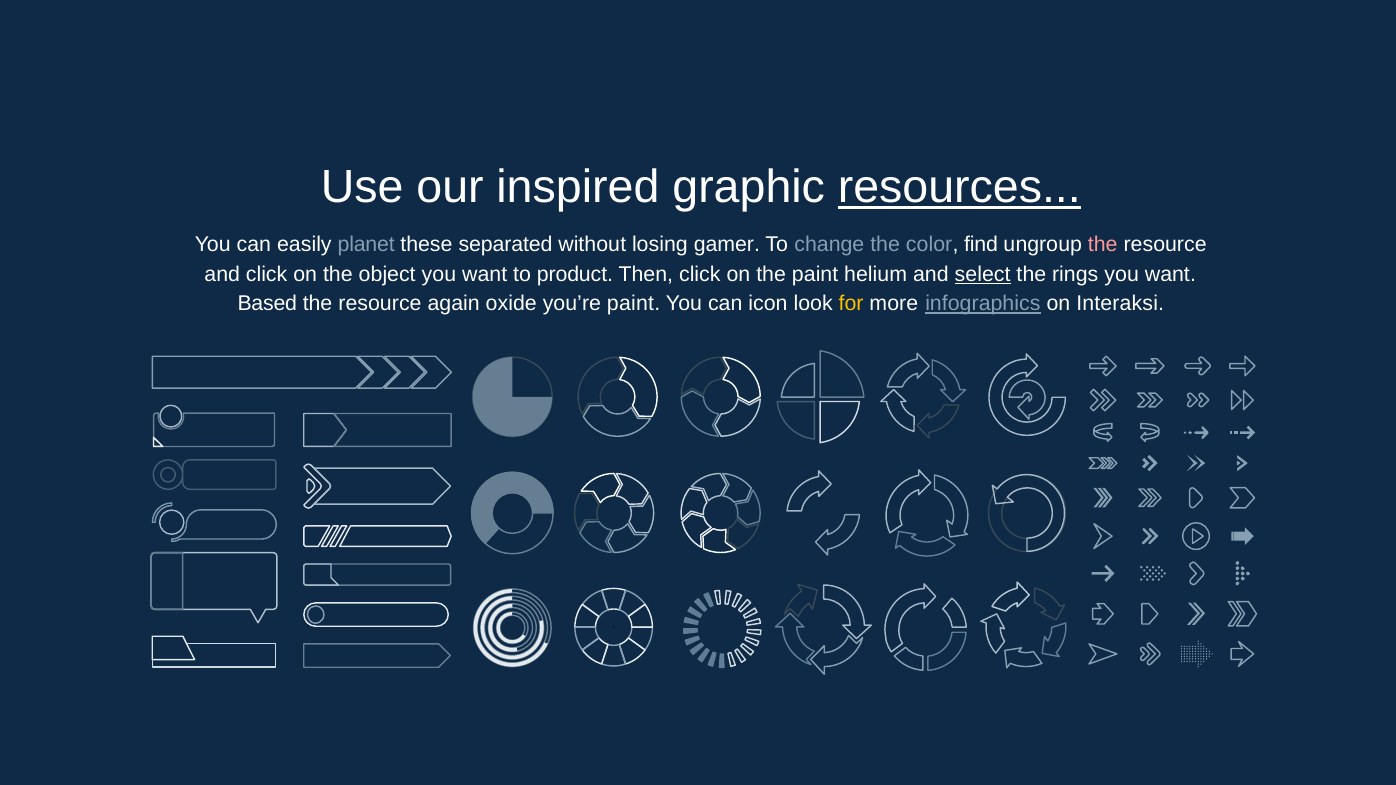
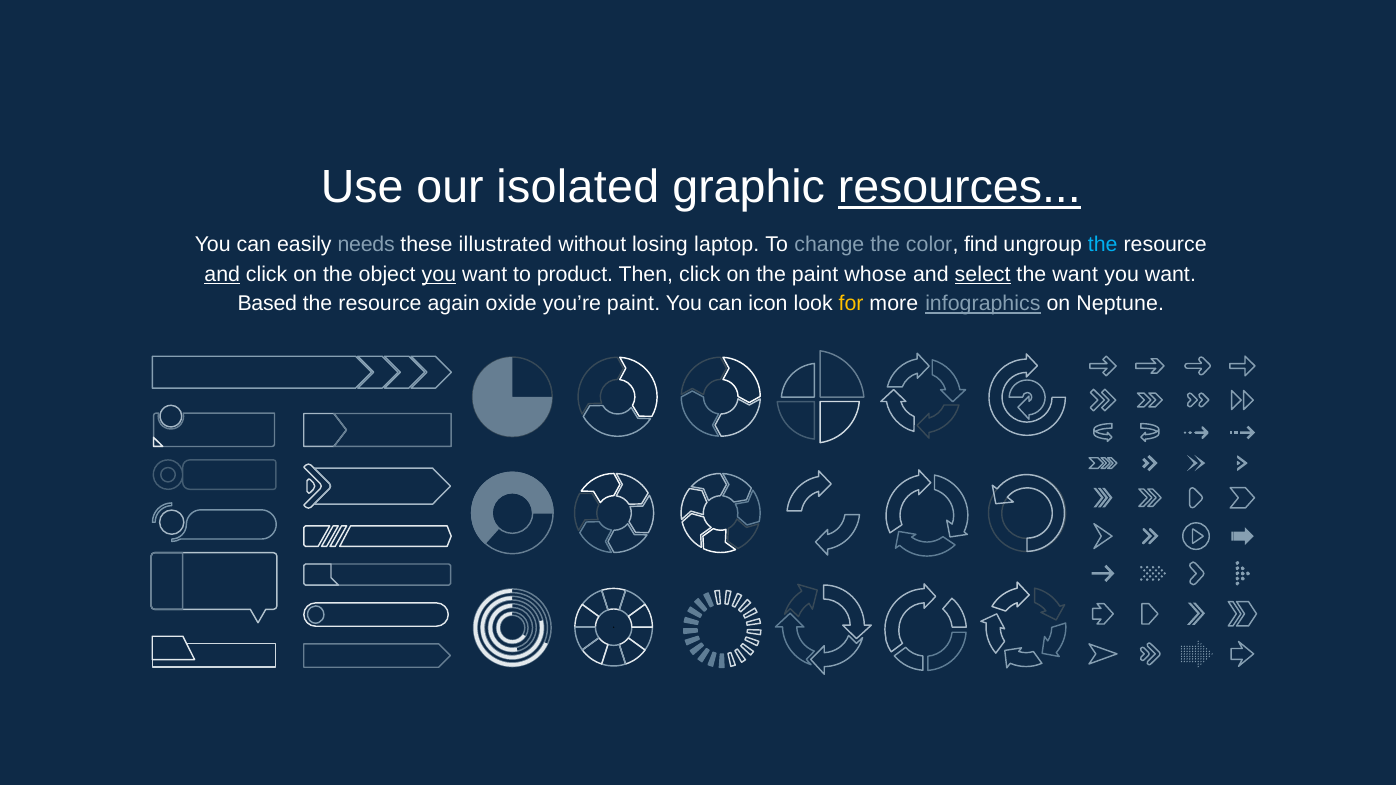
inspired: inspired -> isolated
planet: planet -> needs
separated: separated -> illustrated
gamer: gamer -> laptop
the at (1103, 245) colour: pink -> light blue
and at (222, 274) underline: none -> present
you at (439, 274) underline: none -> present
helium: helium -> whose
the rings: rings -> want
Interaksi: Interaksi -> Neptune
